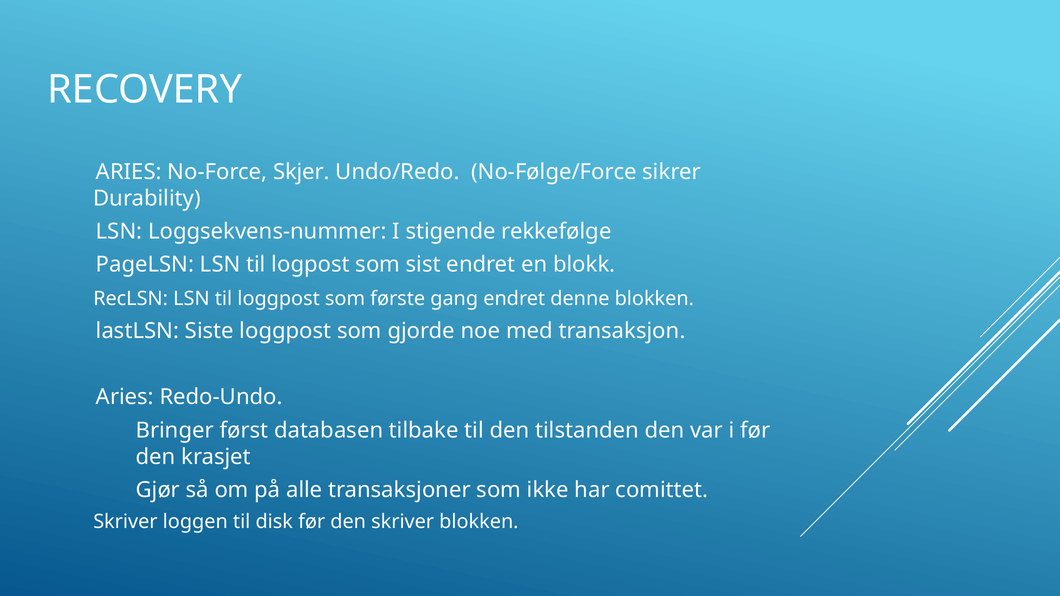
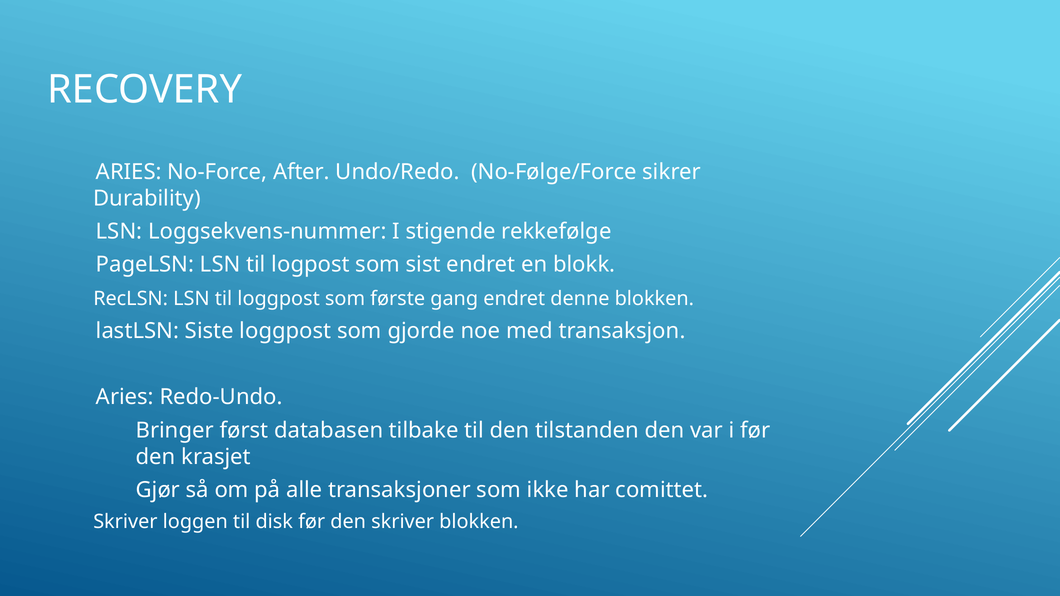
Skjer: Skjer -> After
